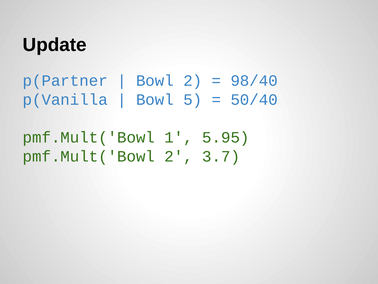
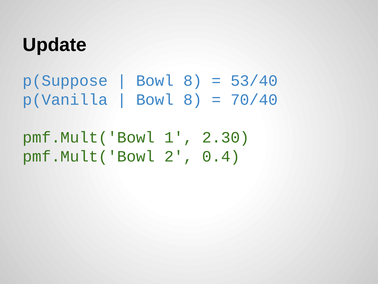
p(Partner: p(Partner -> p(Suppose
2 at (193, 80): 2 -> 8
98/40: 98/40 -> 53/40
5 at (193, 99): 5 -> 8
50/40: 50/40 -> 70/40
5.95: 5.95 -> 2.30
3.7: 3.7 -> 0.4
